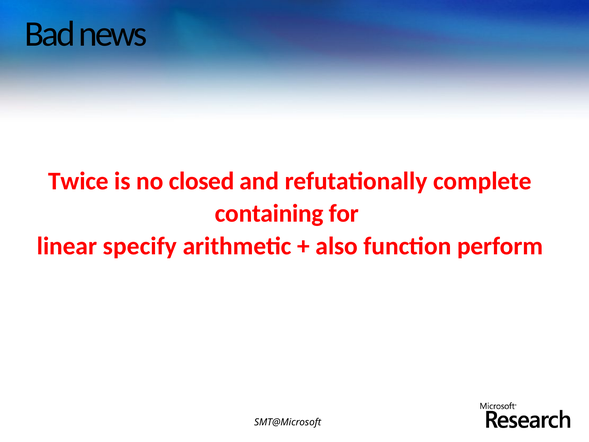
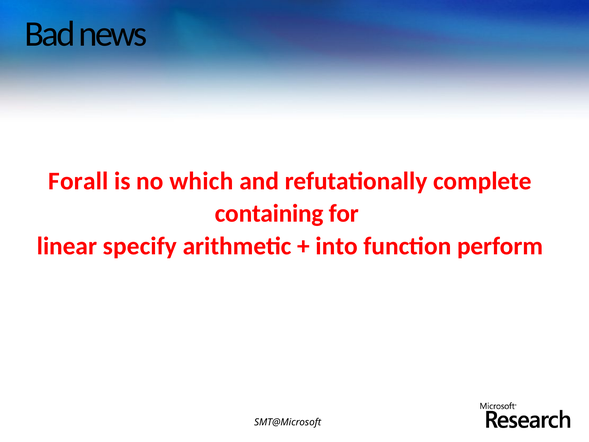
Twice: Twice -> Forall
closed: closed -> which
also: also -> into
